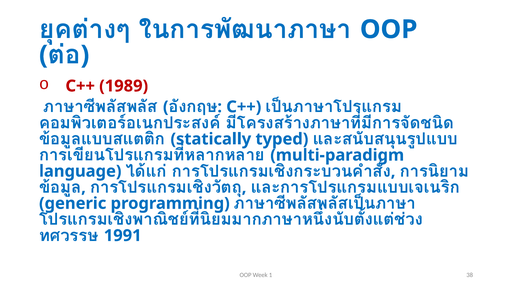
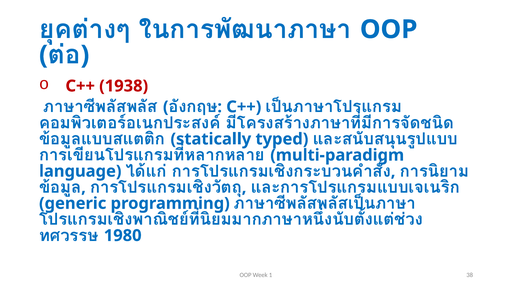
1989: 1989 -> 1938
1991: 1991 -> 1980
